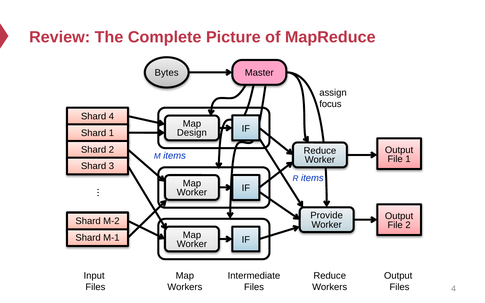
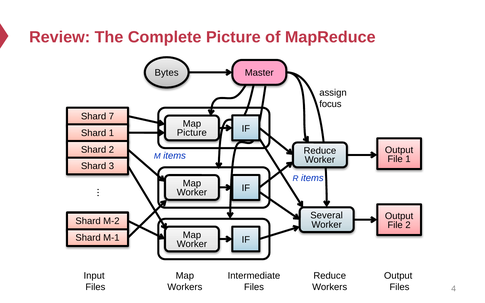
Shard 4: 4 -> 7
Design at (192, 133): Design -> Picture
Provide: Provide -> Several
